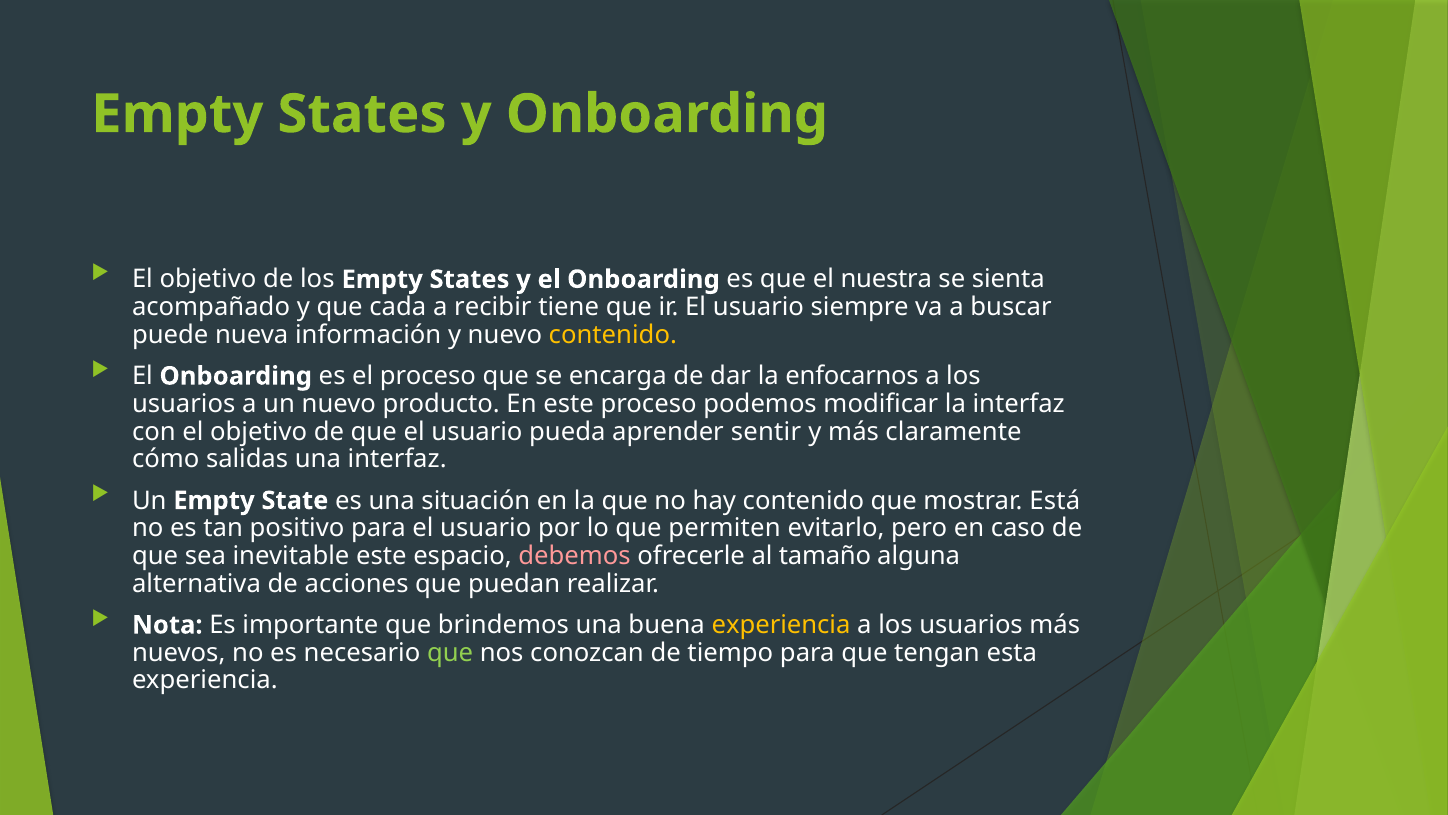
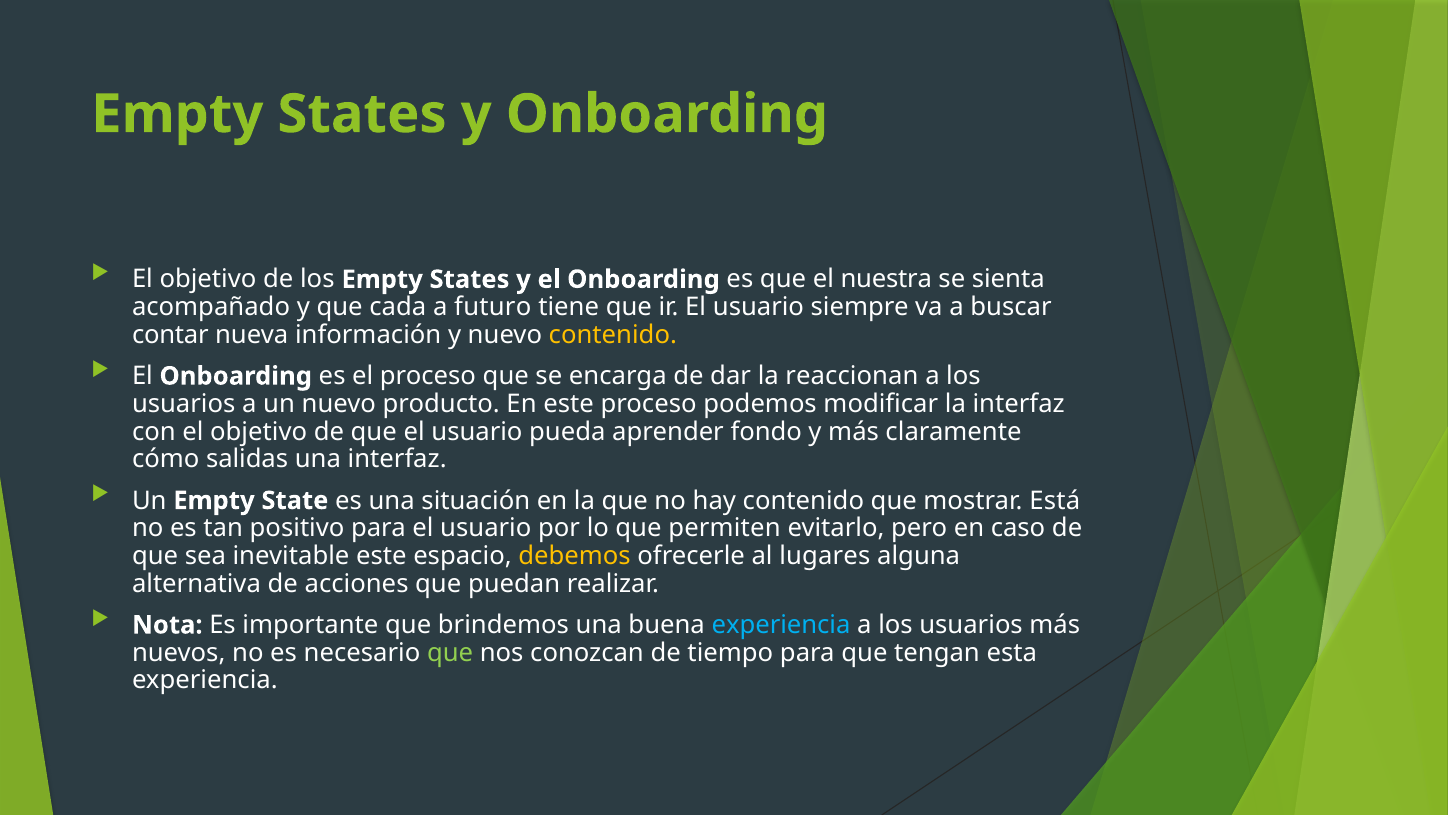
recibir: recibir -> futuro
puede: puede -> contar
enfocarnos: enfocarnos -> reaccionan
sentir: sentir -> fondo
debemos colour: pink -> yellow
tamaño: tamaño -> lugares
experiencia at (781, 625) colour: yellow -> light blue
